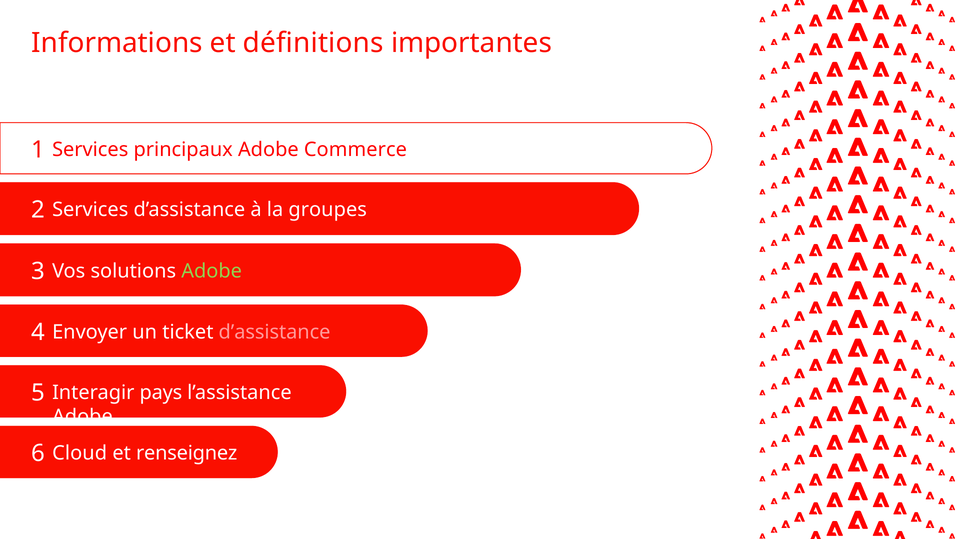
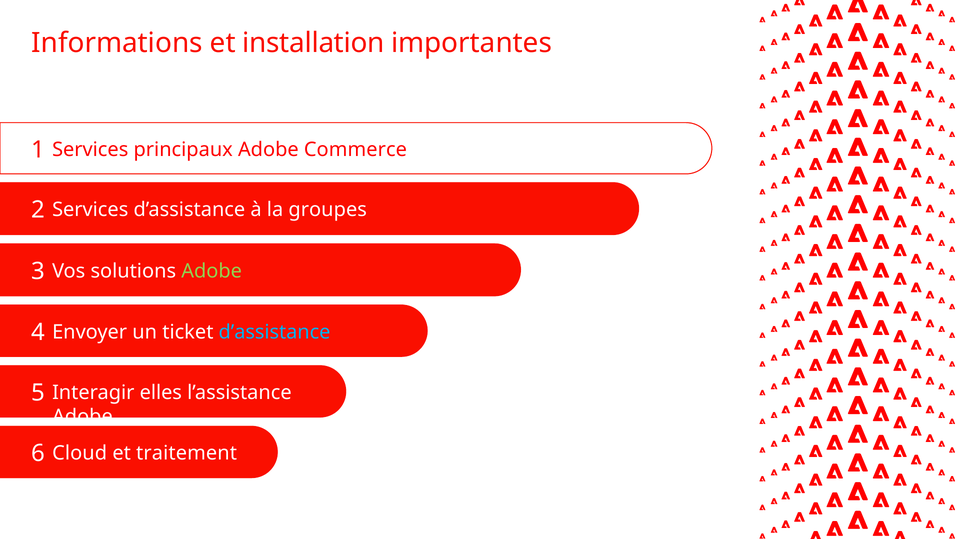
définitions: définitions -> installation
d’assistance at (275, 332) colour: pink -> light blue
pays: pays -> elles
renseignez: renseignez -> traitement
